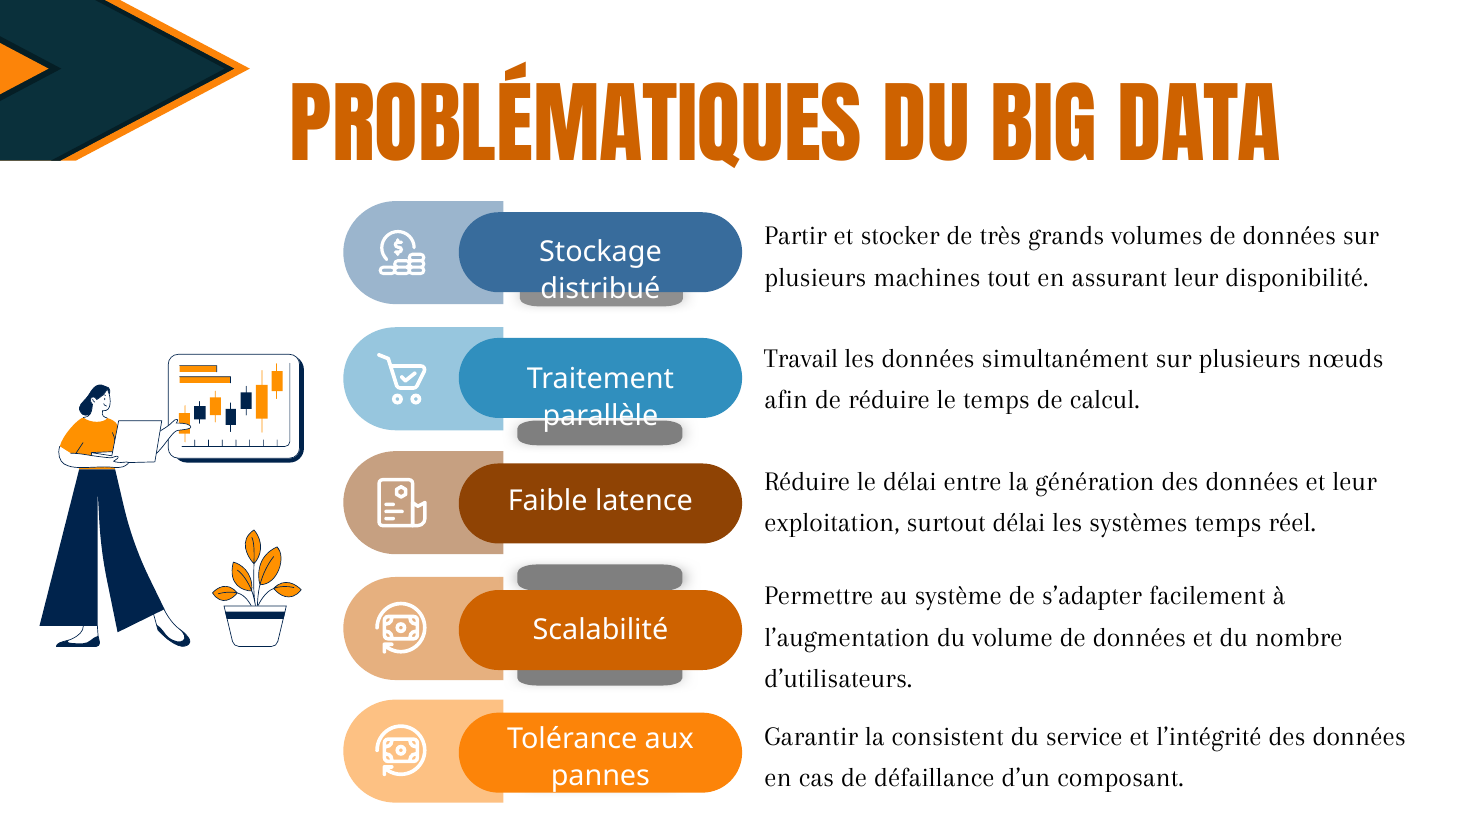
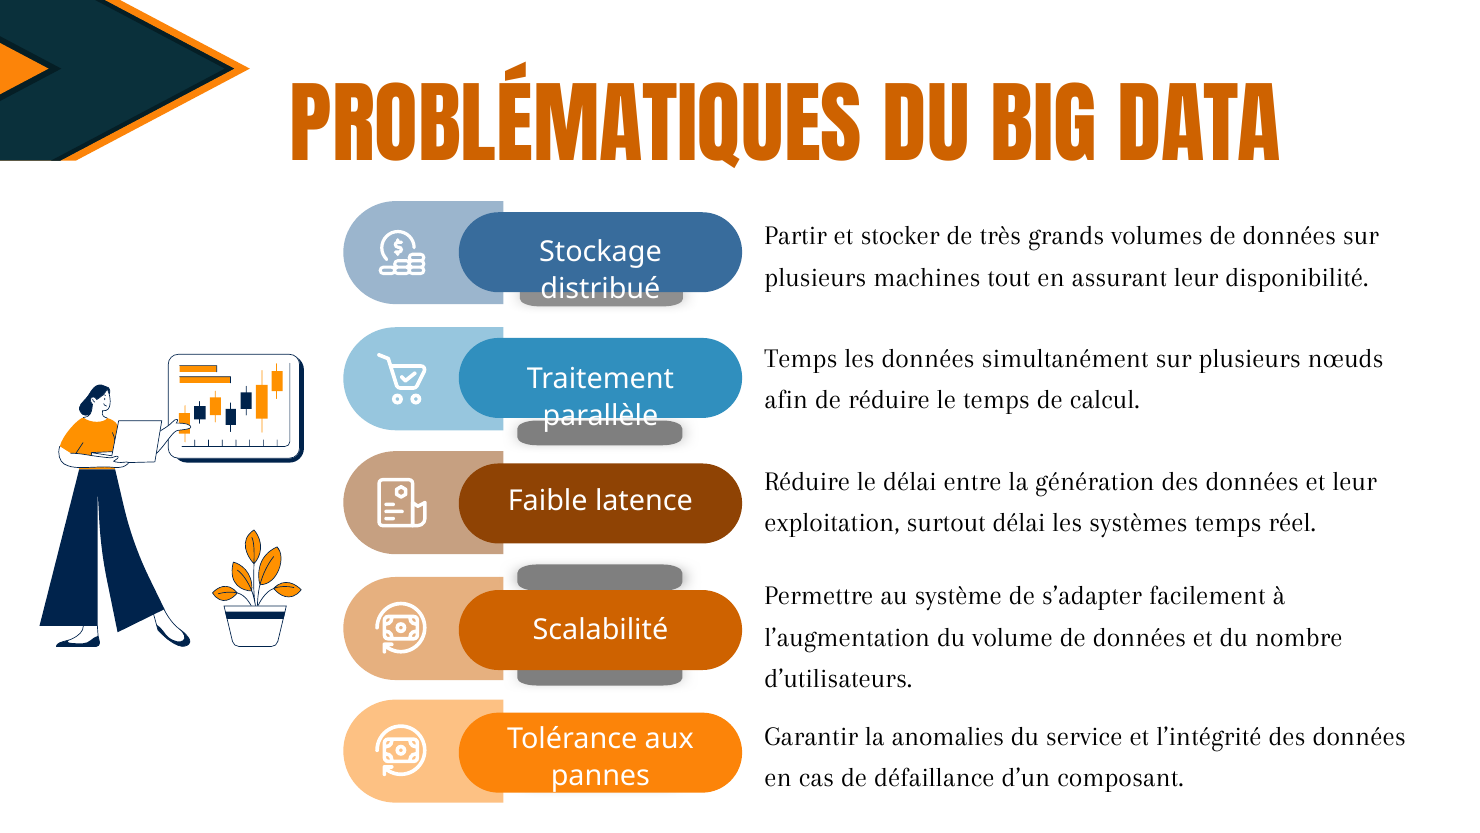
Travail at (801, 358): Travail -> Temps
consistent: consistent -> anomalies
